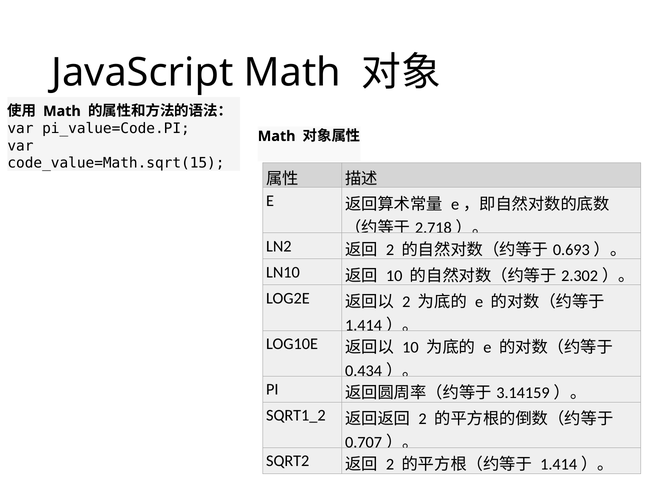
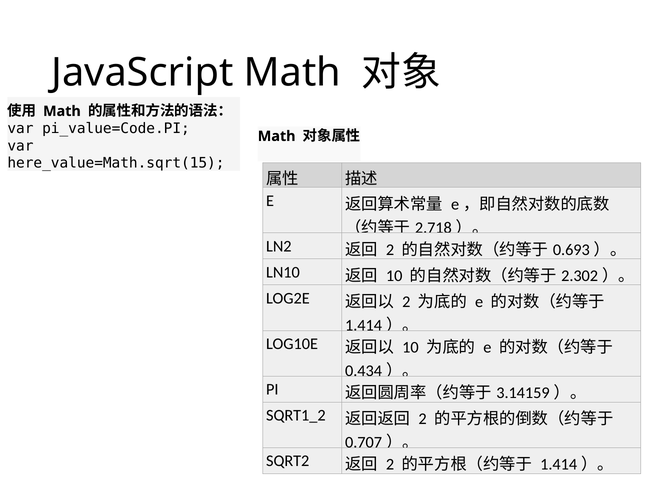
code_value=Math.sqrt(15: code_value=Math.sqrt(15 -> here_value=Math.sqrt(15
